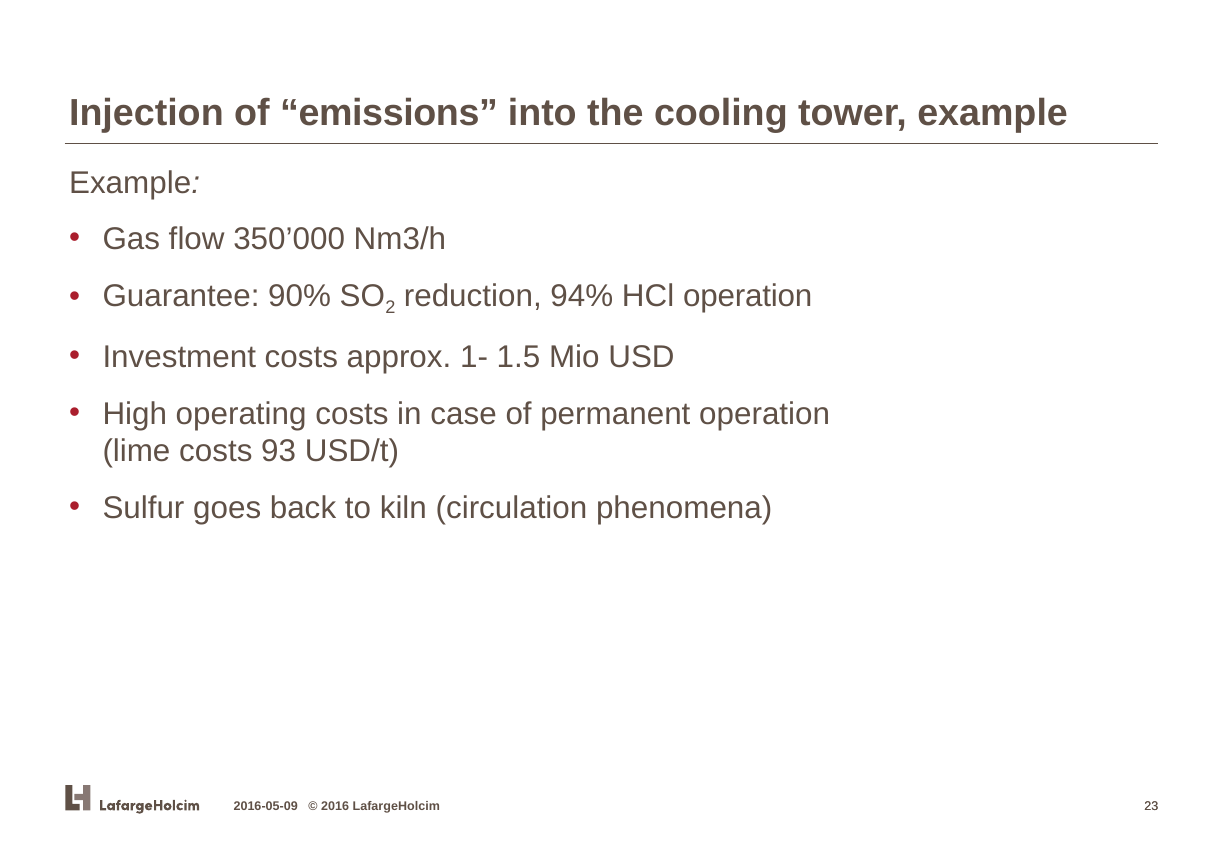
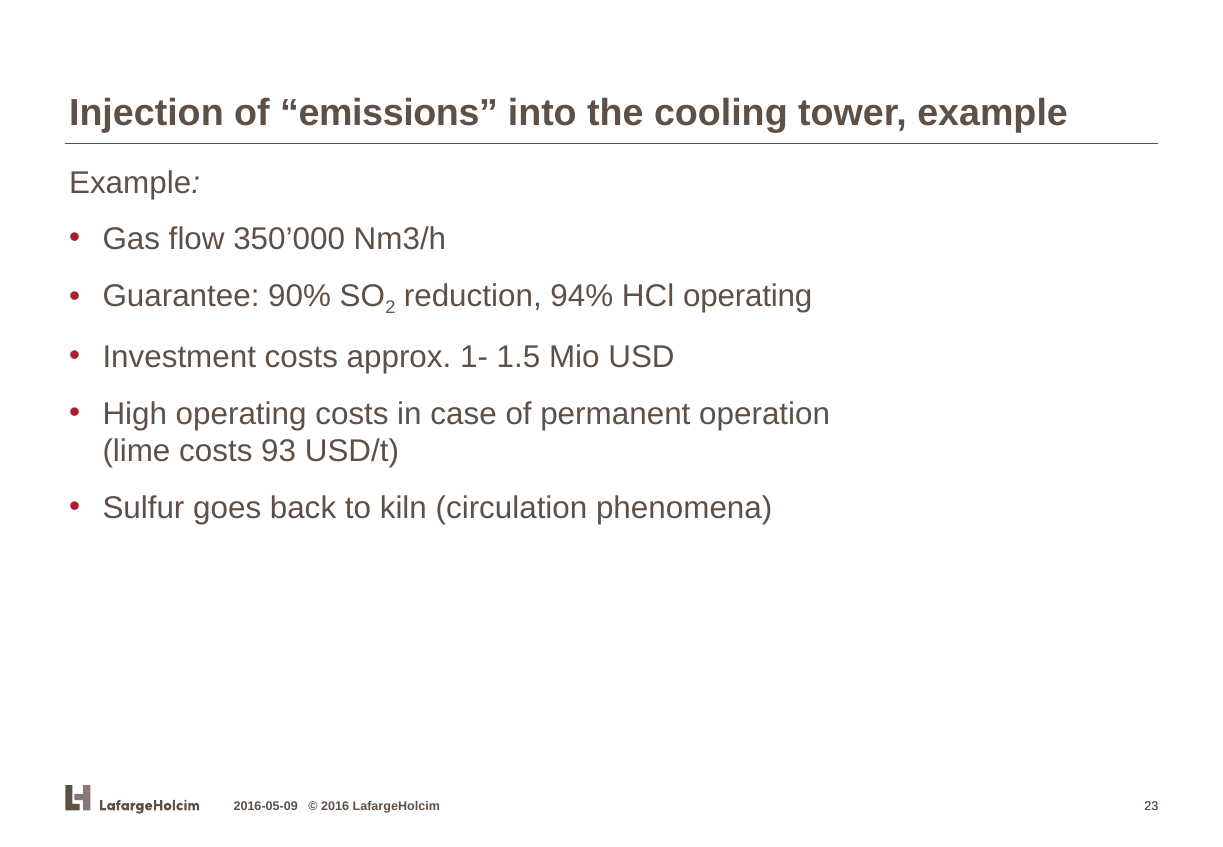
HCl operation: operation -> operating
